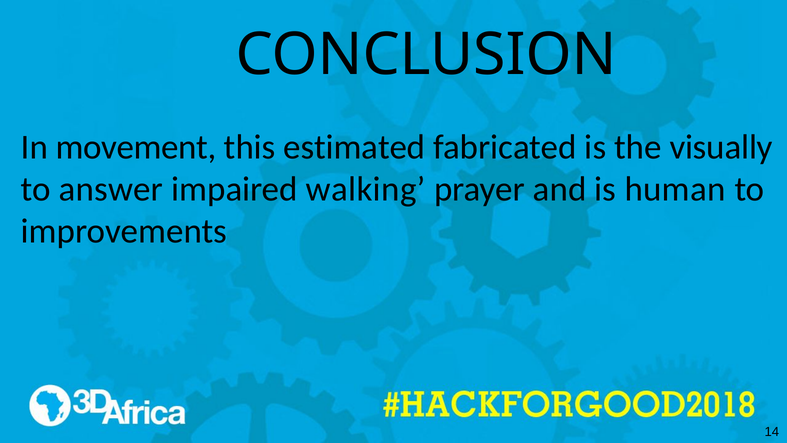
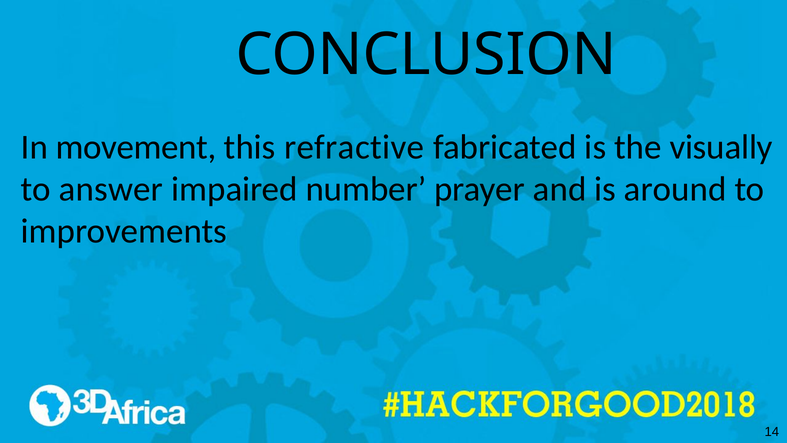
estimated: estimated -> refractive
walking: walking -> number
human: human -> around
